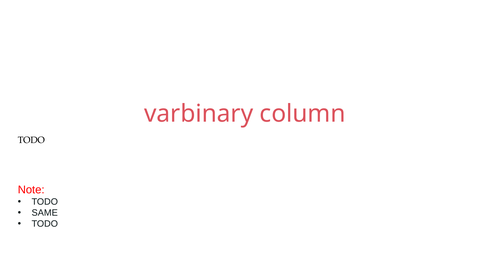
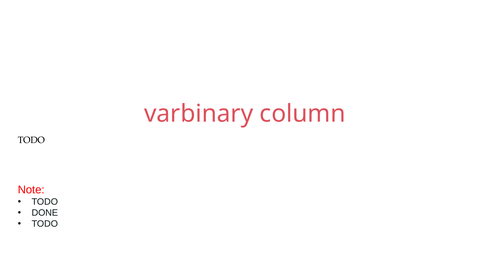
SAME: SAME -> DONE
